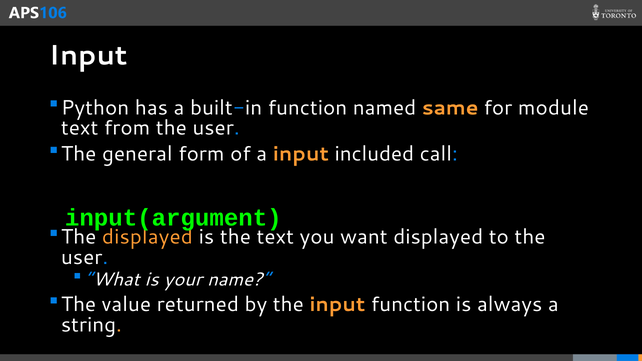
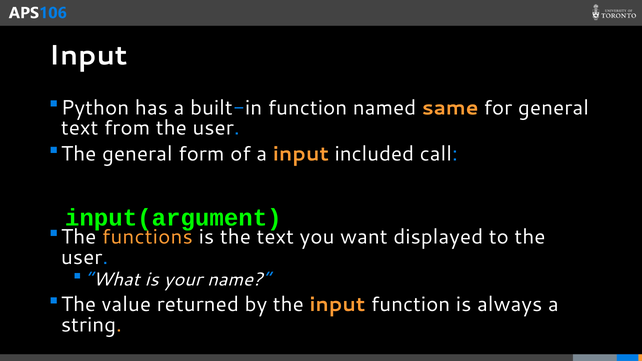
for module: module -> general
The displayed: displayed -> functions
